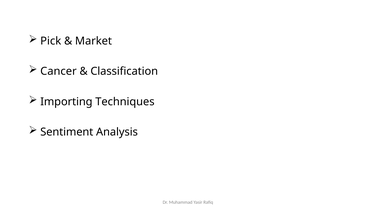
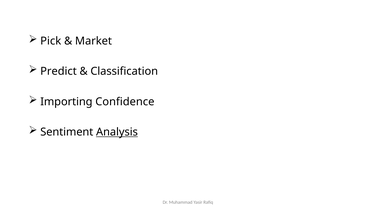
Cancer: Cancer -> Predict
Techniques: Techniques -> Confidence
Analysis underline: none -> present
